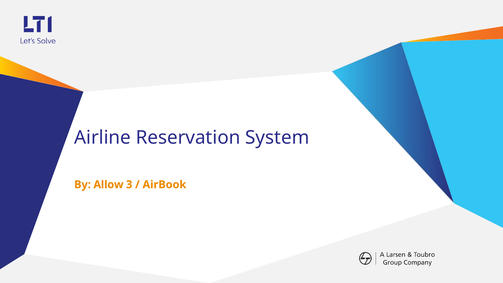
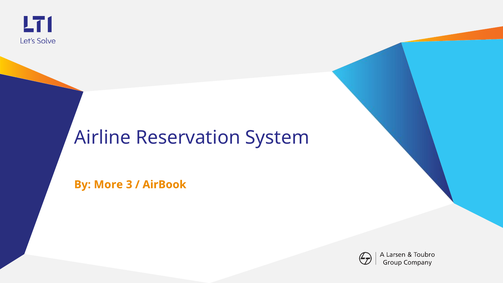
Allow: Allow -> More
